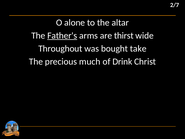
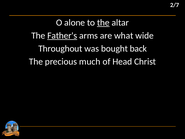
the at (103, 23) underline: none -> present
thirst: thirst -> what
take: take -> back
Drink: Drink -> Head
